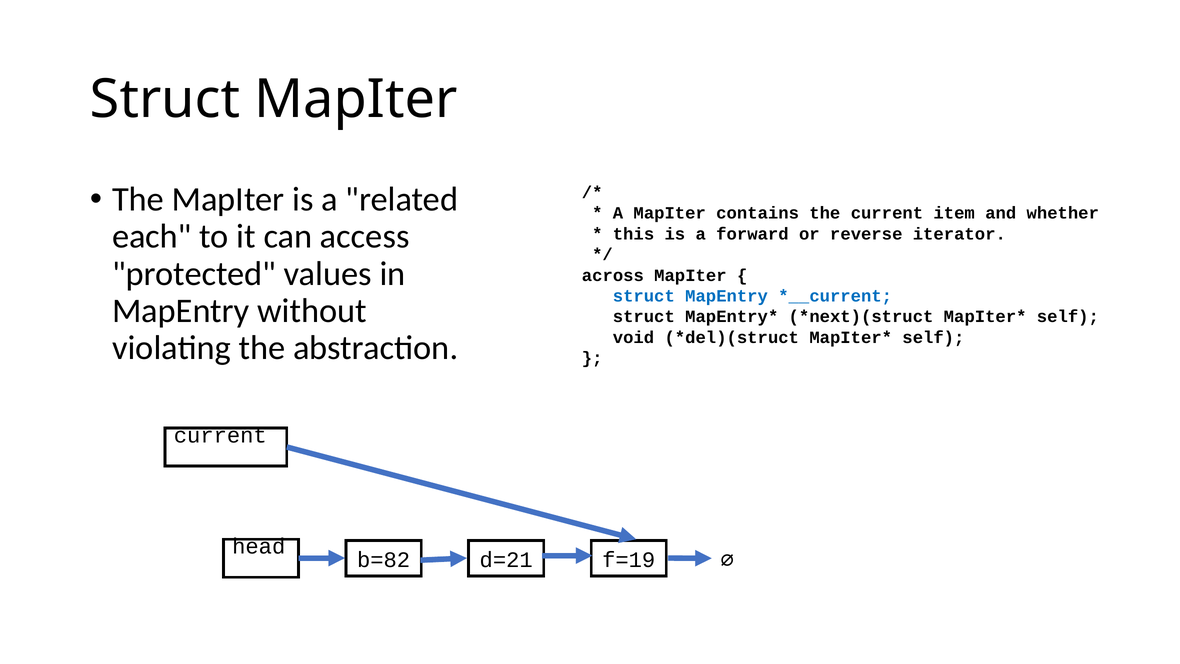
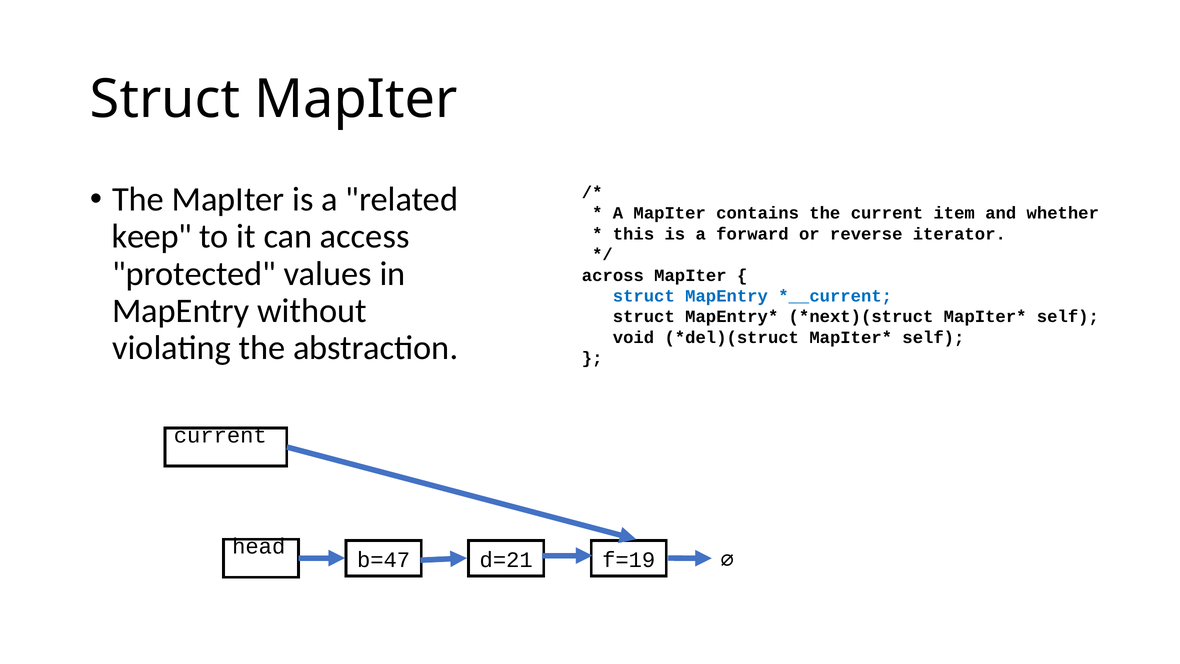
each: each -> keep
b=82: b=82 -> b=47
